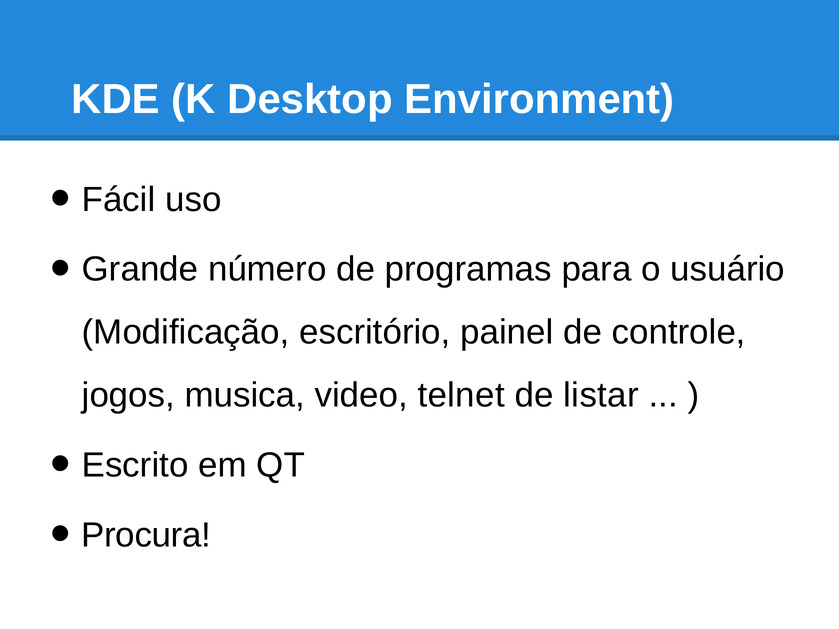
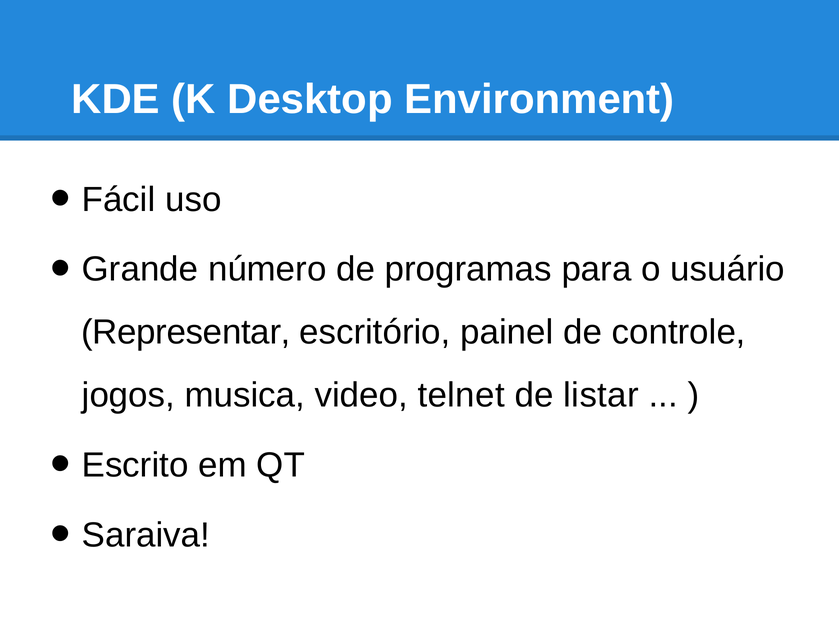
Modificação: Modificação -> Representar
Procura: Procura -> Saraiva
